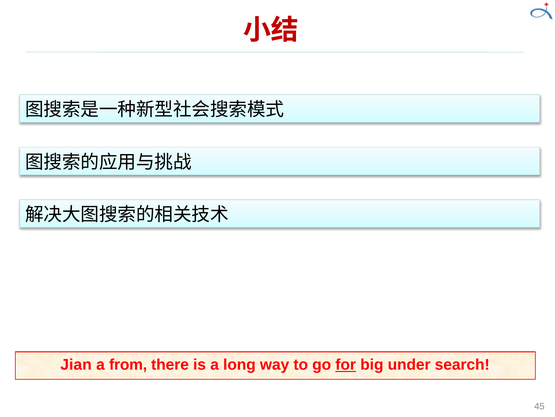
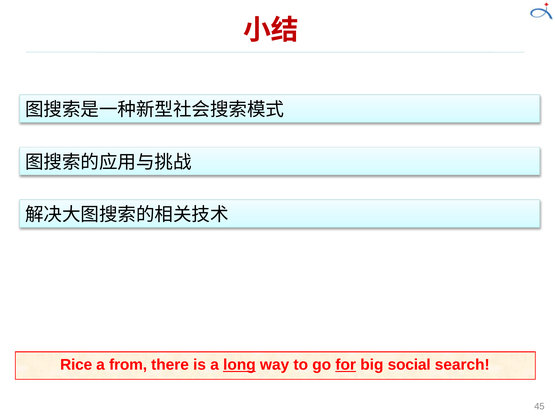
Jian: Jian -> Rice
long underline: none -> present
under: under -> social
